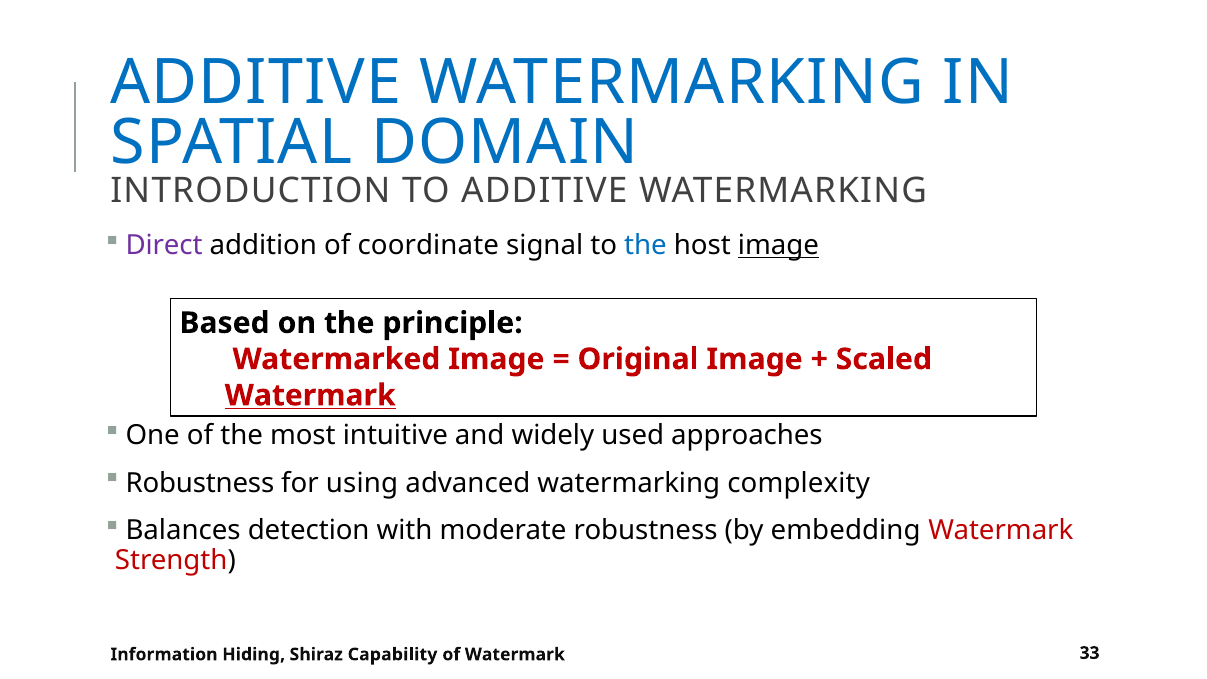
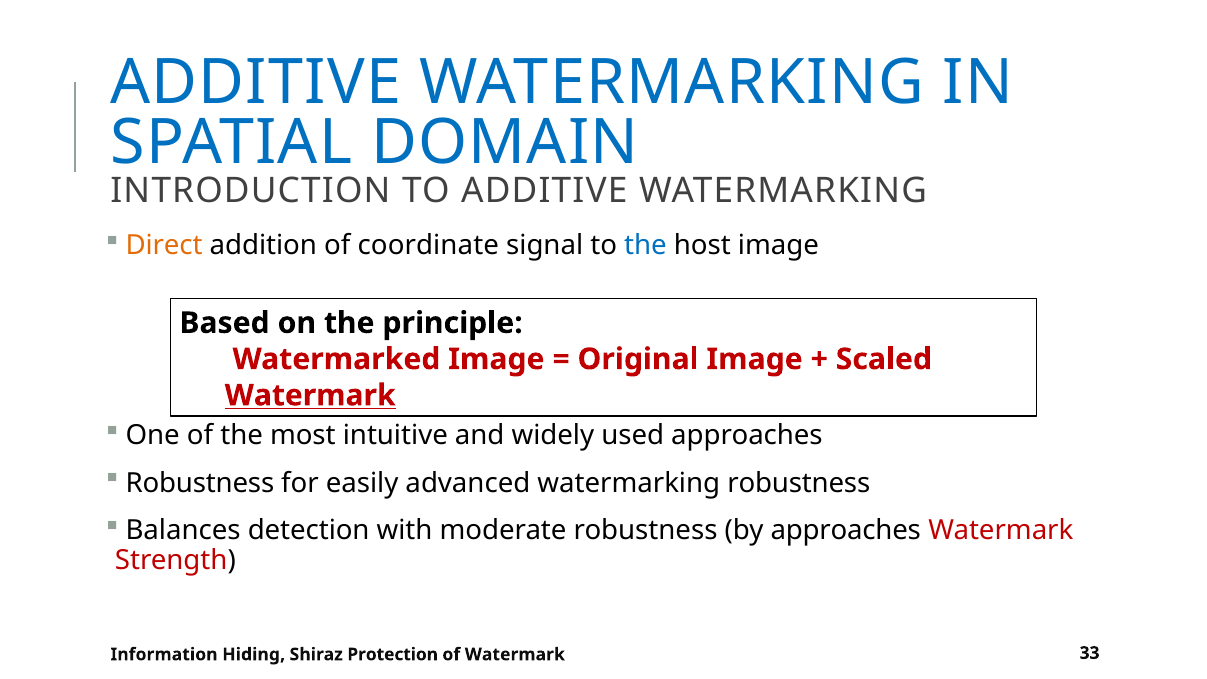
Direct colour: purple -> orange
image at (778, 246) underline: present -> none
using: using -> easily
watermarking complexity: complexity -> robustness
by embedding: embedding -> approaches
Capability: Capability -> Protection
